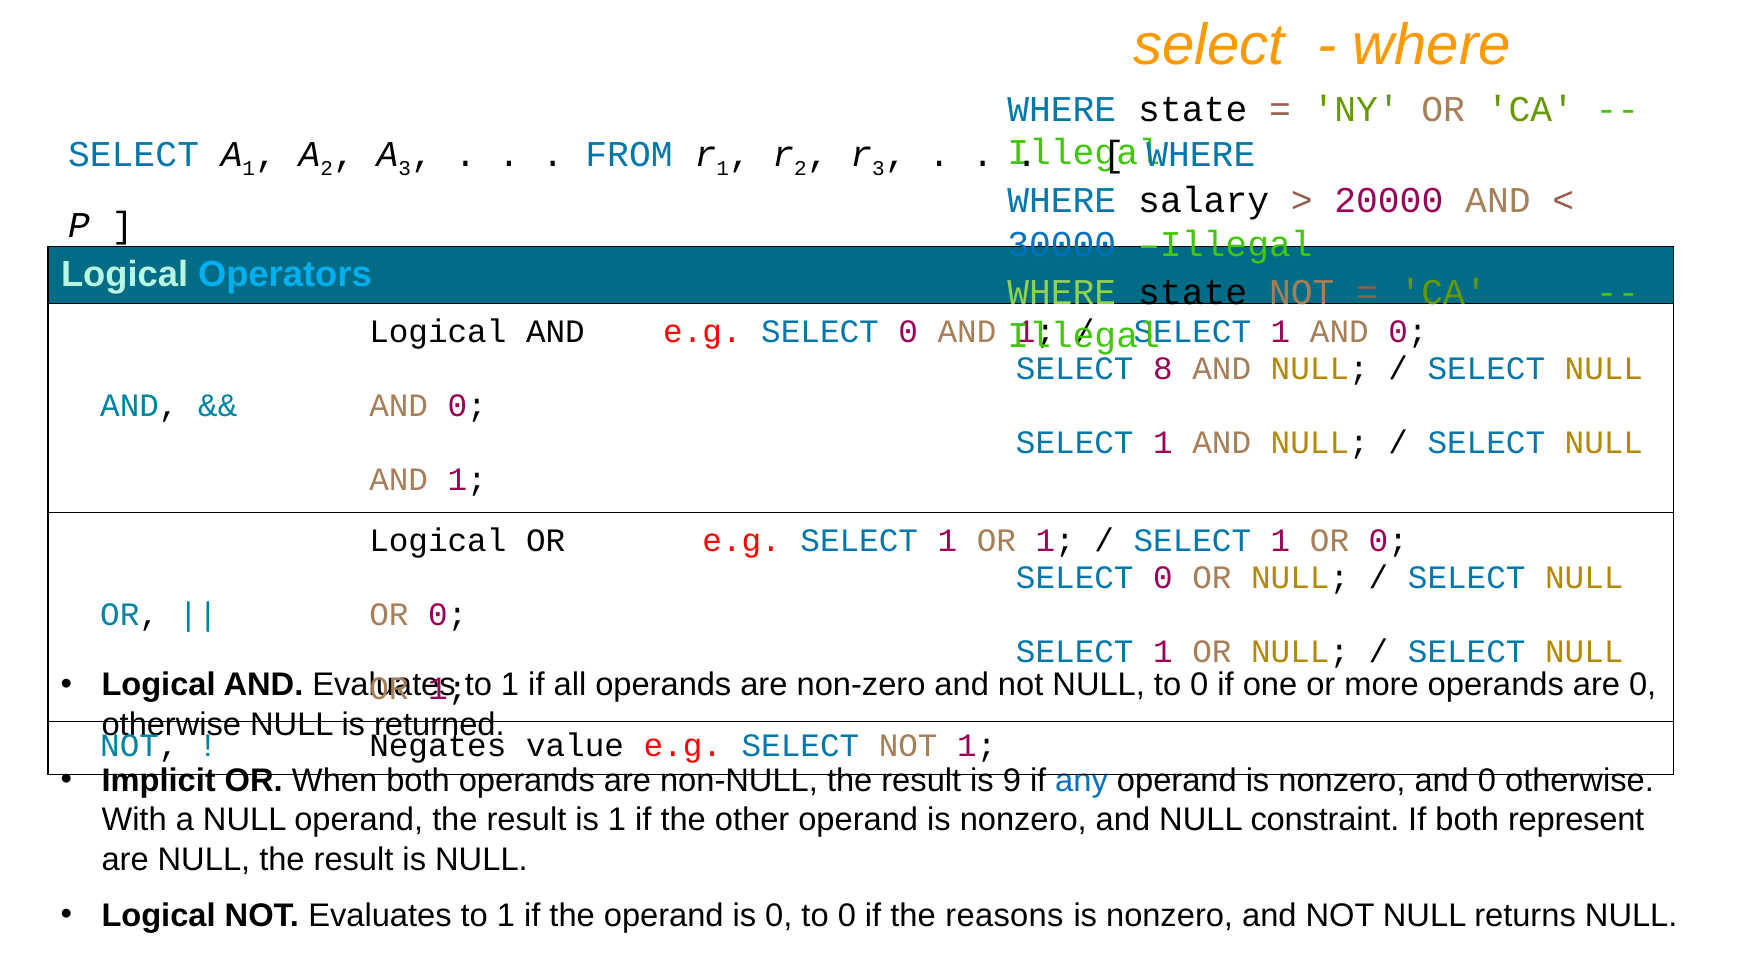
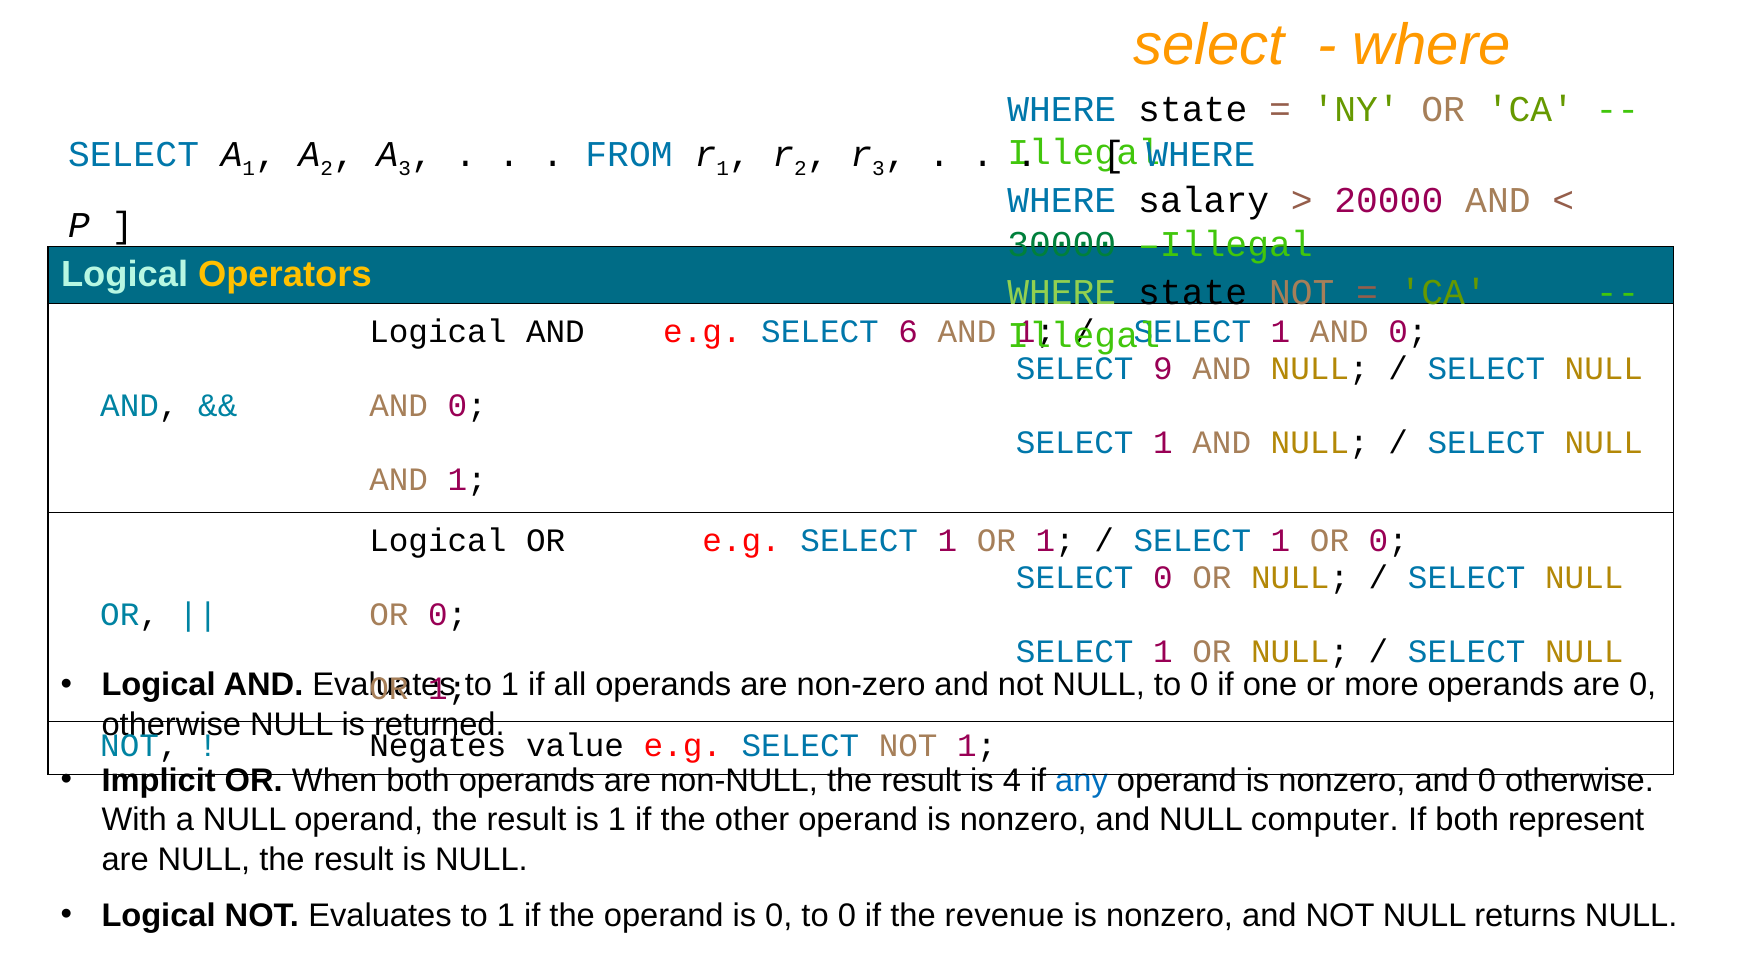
30000 colour: blue -> green
Operators colour: light blue -> yellow
e.g SELECT 0: 0 -> 6
8: 8 -> 9
9: 9 -> 4
constraint: constraint -> computer
reasons: reasons -> revenue
